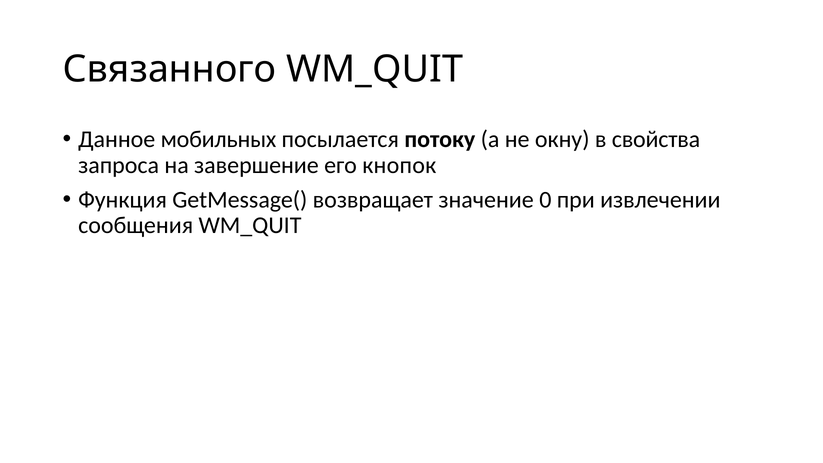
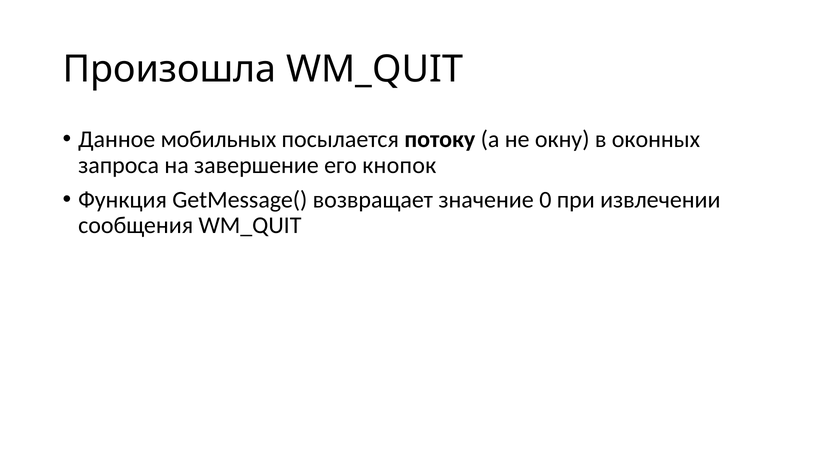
Связанного: Связанного -> Произошла
свойства: свойства -> оконных
